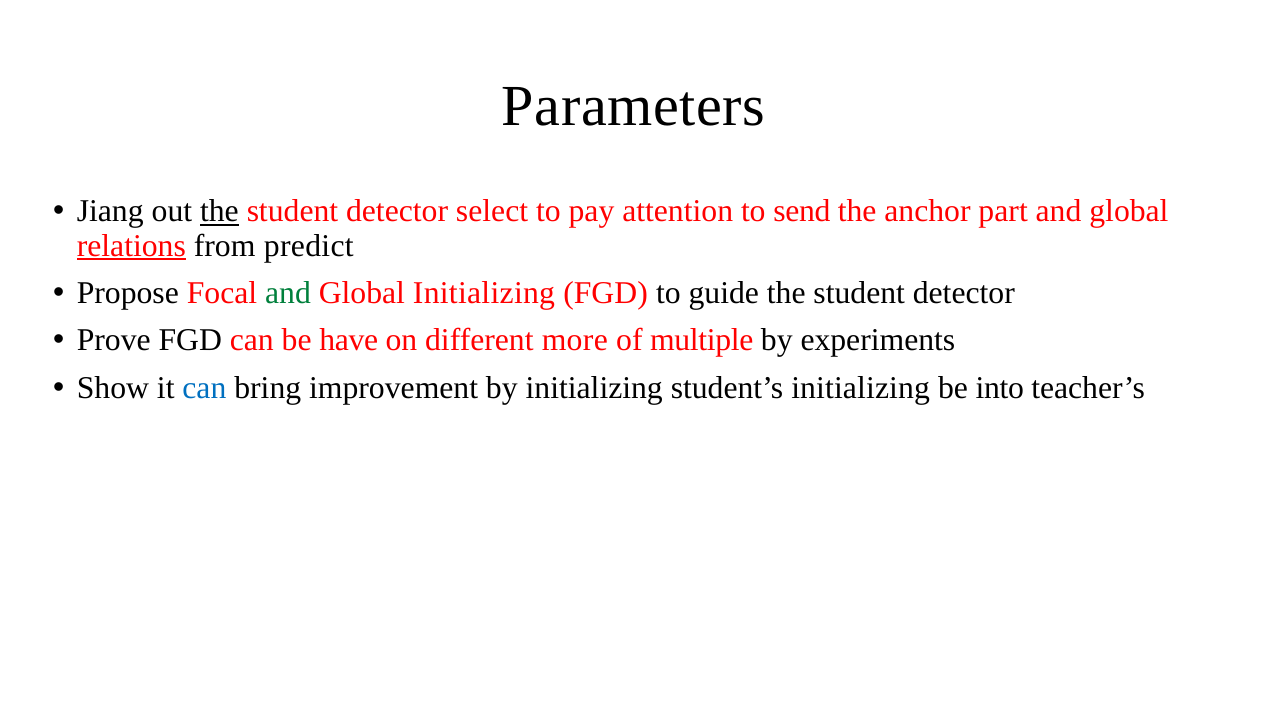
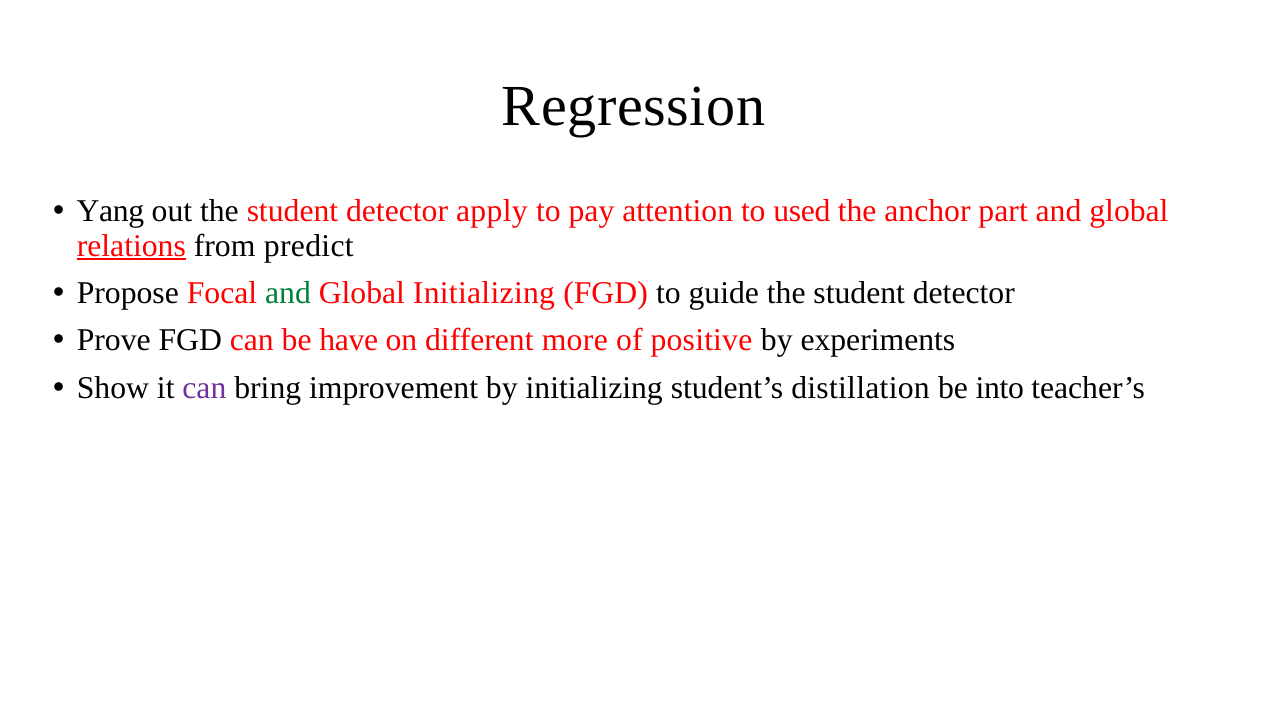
Parameters: Parameters -> Regression
Jiang: Jiang -> Yang
the at (219, 212) underline: present -> none
select: select -> apply
send: send -> used
multiple: multiple -> positive
can at (204, 388) colour: blue -> purple
student’s initializing: initializing -> distillation
